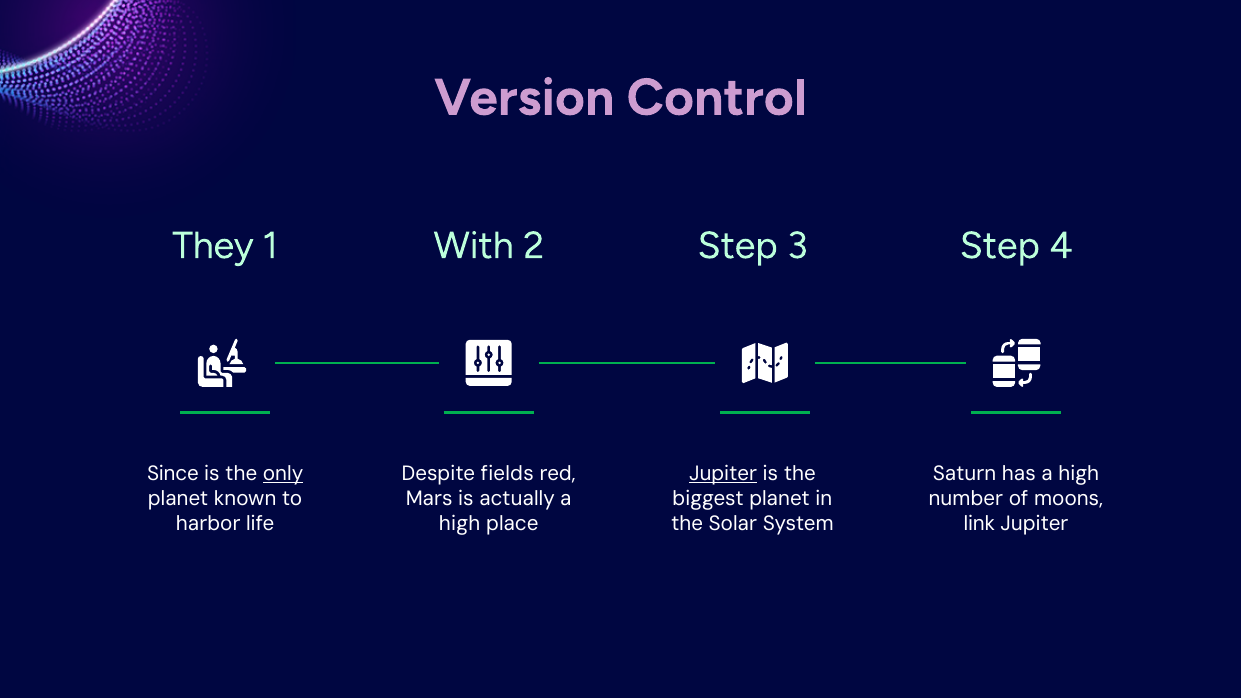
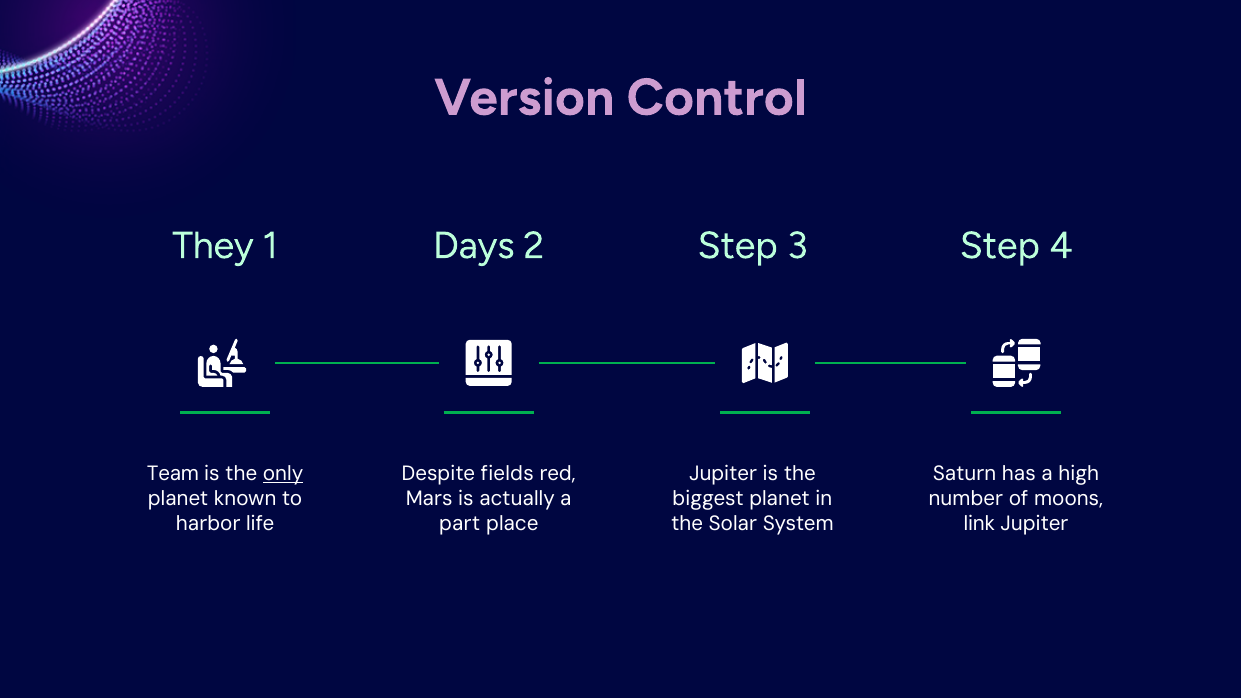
With: With -> Days
Since: Since -> Team
Jupiter at (723, 474) underline: present -> none
high at (460, 524): high -> part
